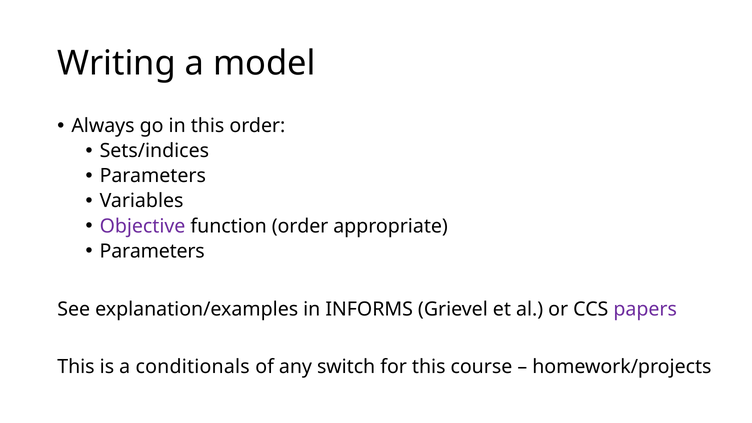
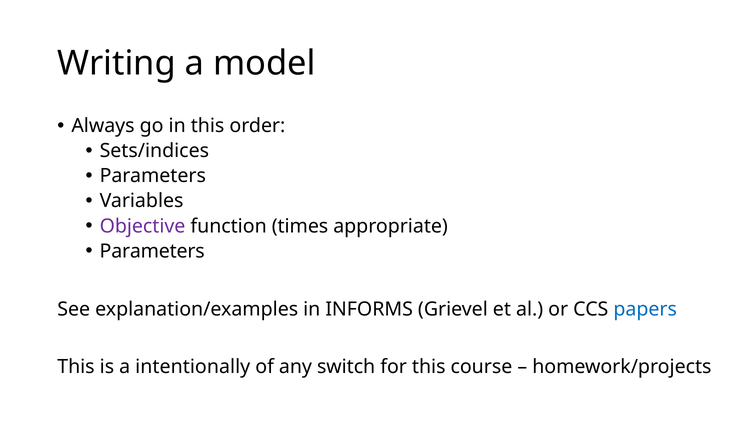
function order: order -> times
papers colour: purple -> blue
conditionals: conditionals -> intentionally
